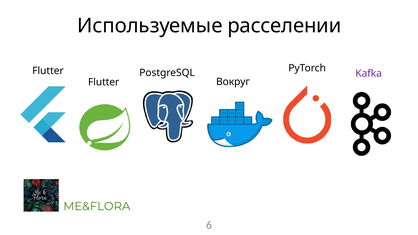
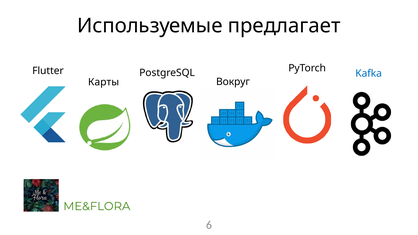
расселении: расселении -> предлагает
Kafka colour: purple -> blue
Flutter at (104, 82): Flutter -> Карты
